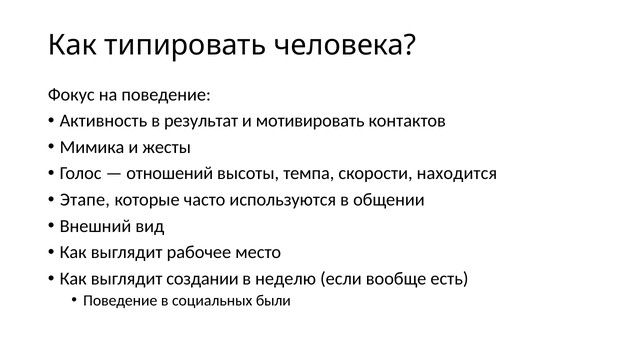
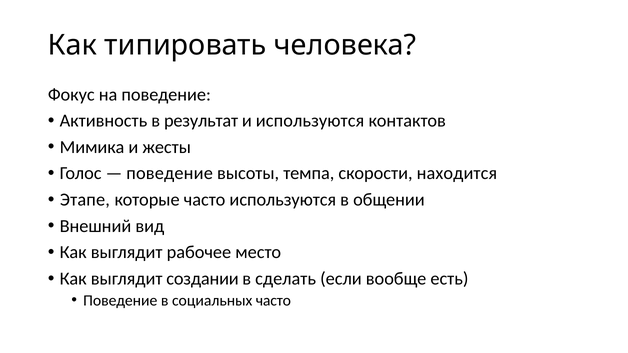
и мотивировать: мотивировать -> используются
отношений at (170, 174): отношений -> поведение
неделю: неделю -> сделать
социальных были: были -> часто
